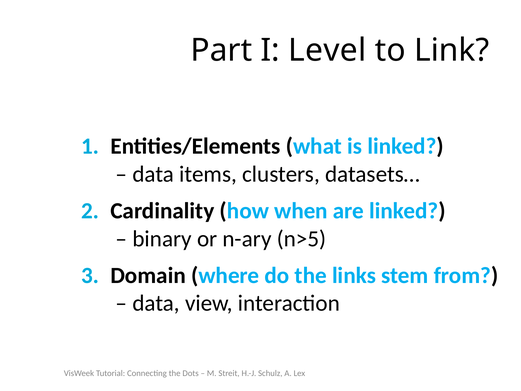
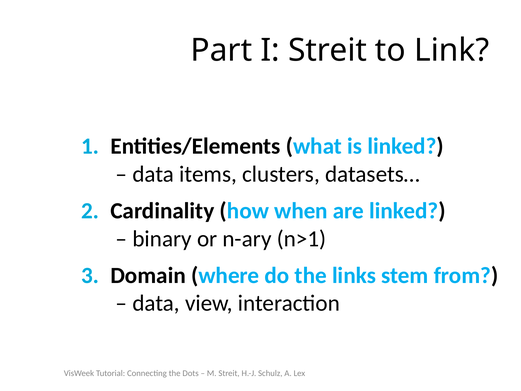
I Level: Level -> Streit
n>5: n>5 -> n>1
